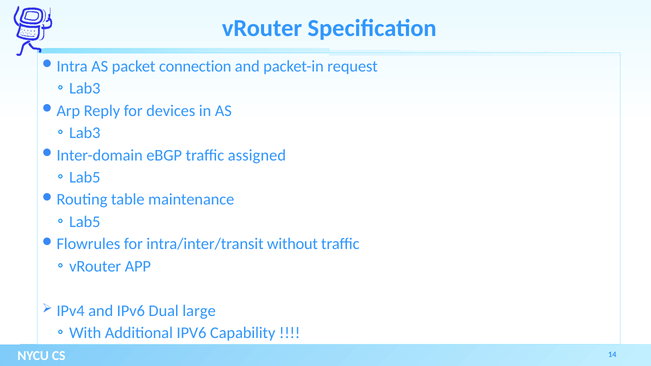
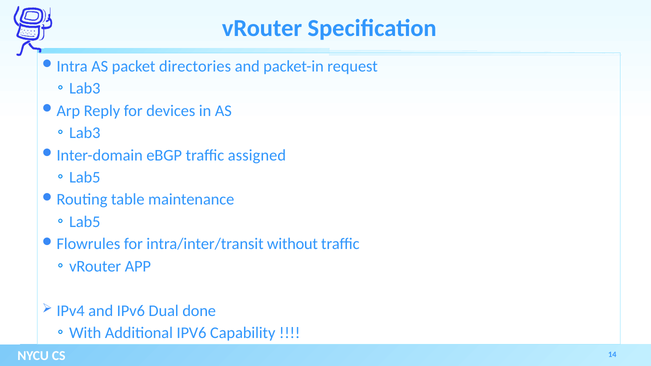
connection: connection -> directories
large: large -> done
